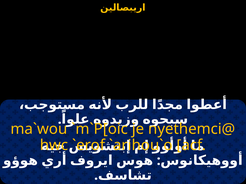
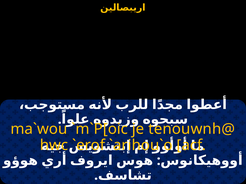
nyethemci@: nyethemci@ -> tenouwnh@
